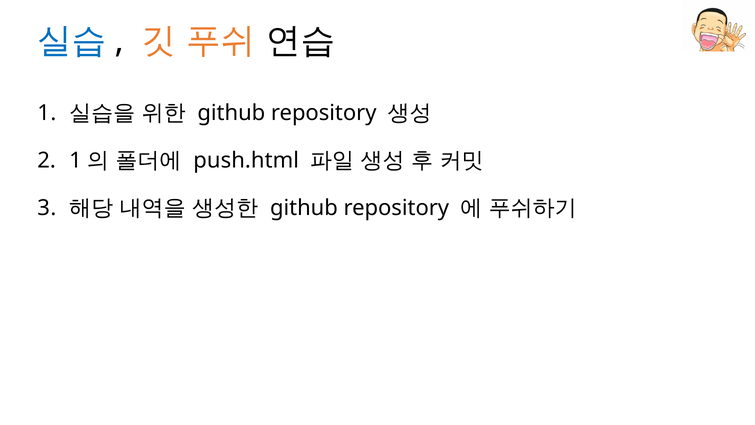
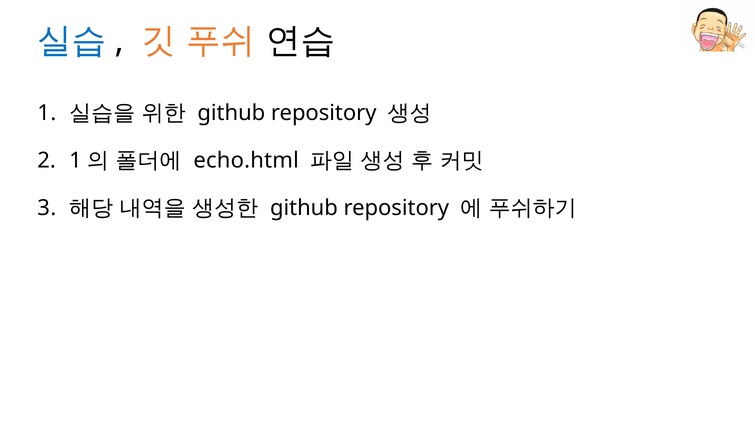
push.html: push.html -> echo.html
